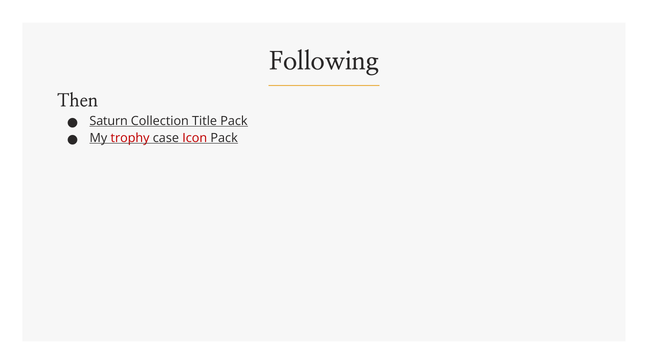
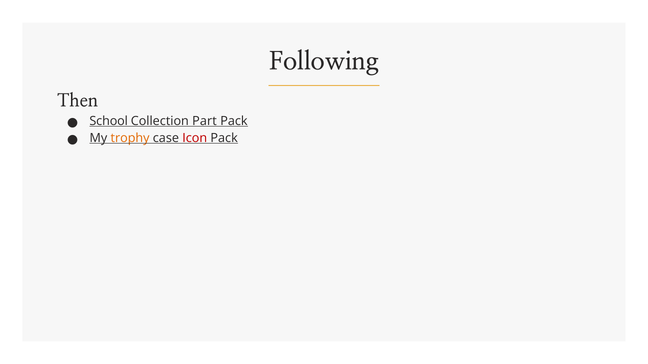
Saturn: Saturn -> School
Title: Title -> Part
trophy colour: red -> orange
